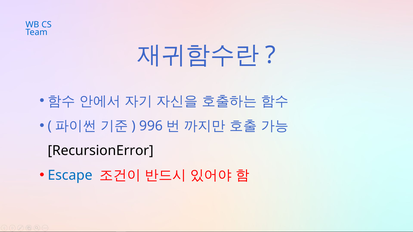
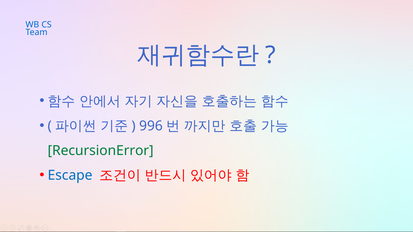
RecursionError colour: black -> green
